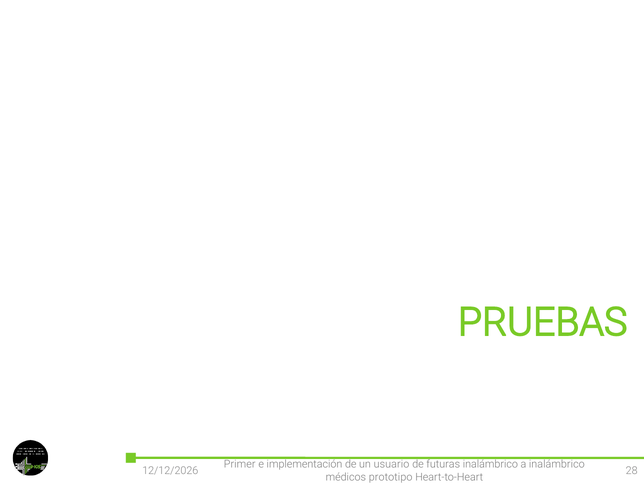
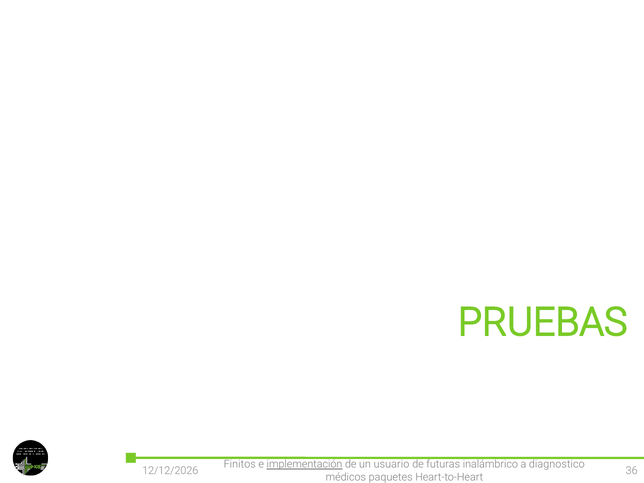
Primer: Primer -> Finitos
implementación underline: none -> present
a inalámbrico: inalámbrico -> diagnostico
28: 28 -> 36
prototipo: prototipo -> paquetes
